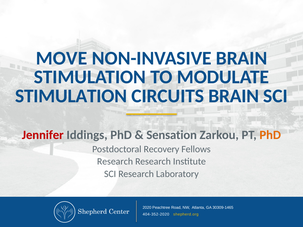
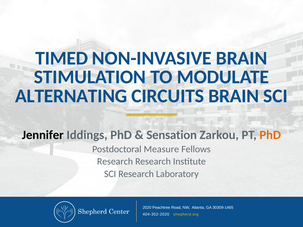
MOVE: MOVE -> TIMED
STIMULATION at (71, 96): STIMULATION -> ALTERNATING
Jennifer colour: red -> black
Recovery: Recovery -> Measure
